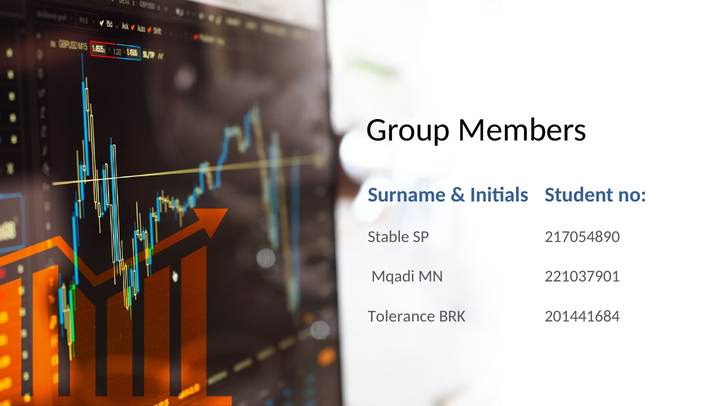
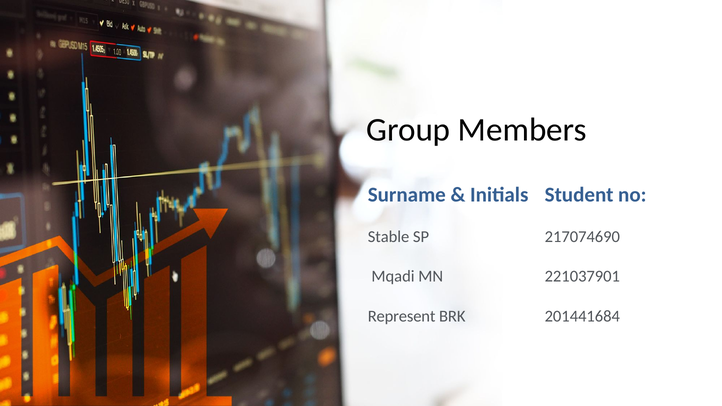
217054890: 217054890 -> 217074690
Tolerance: Tolerance -> Represent
